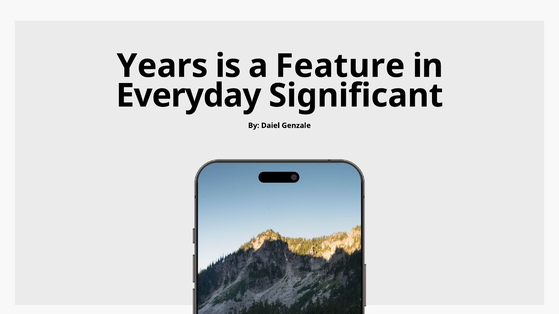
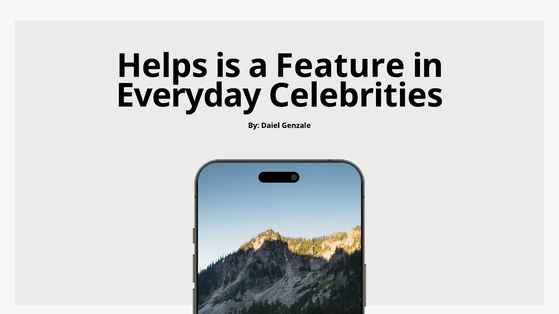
Years: Years -> Helps
Significant: Significant -> Celebrities
